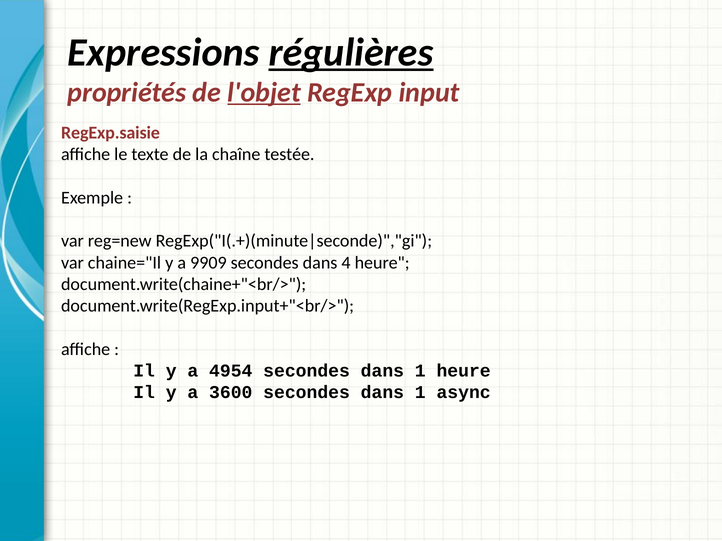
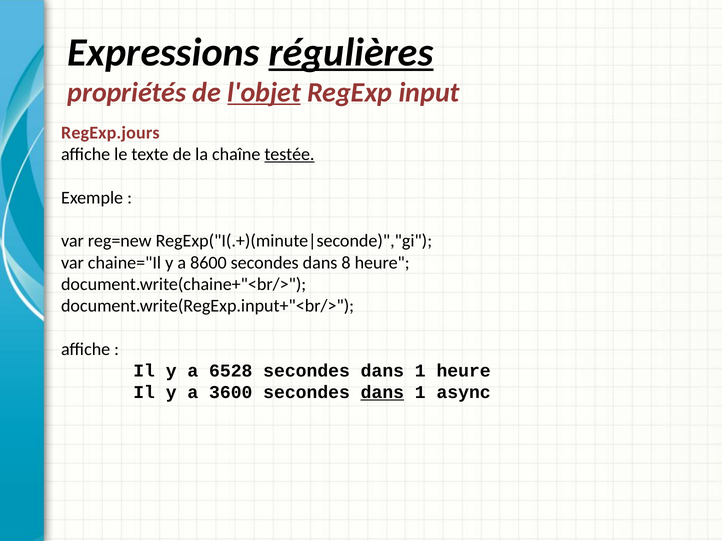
RegExp.saisie: RegExp.saisie -> RegExp.jours
testée underline: none -> present
9909: 9909 -> 8600
4: 4 -> 8
4954: 4954 -> 6528
dans at (382, 393) underline: none -> present
